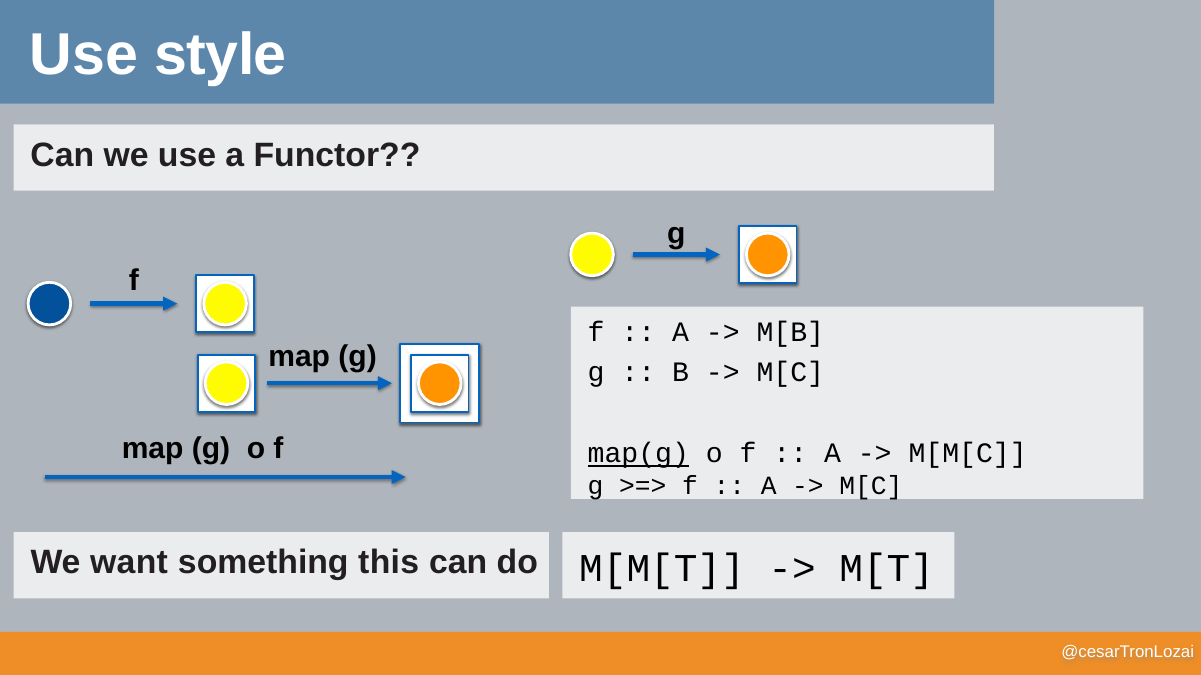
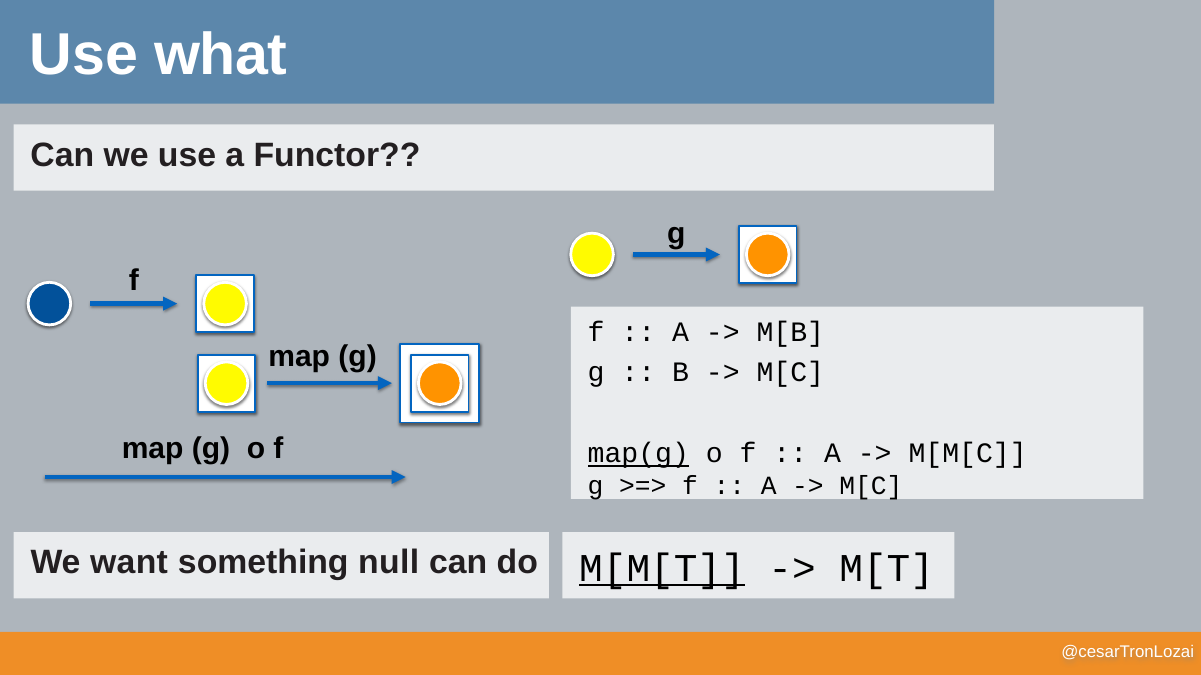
style: style -> what
this: this -> null
M[M[T underline: none -> present
